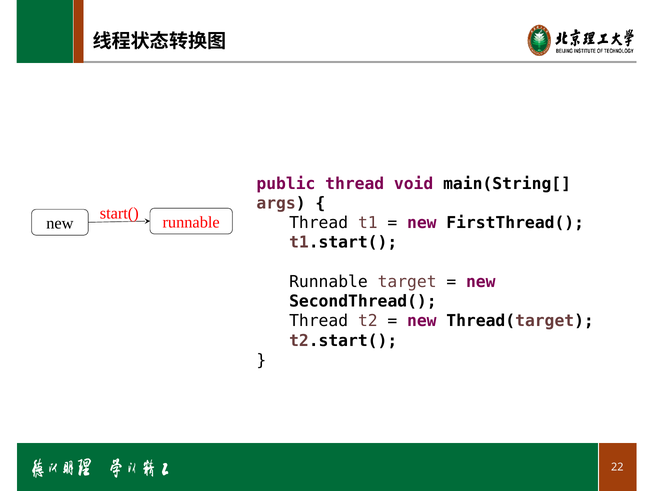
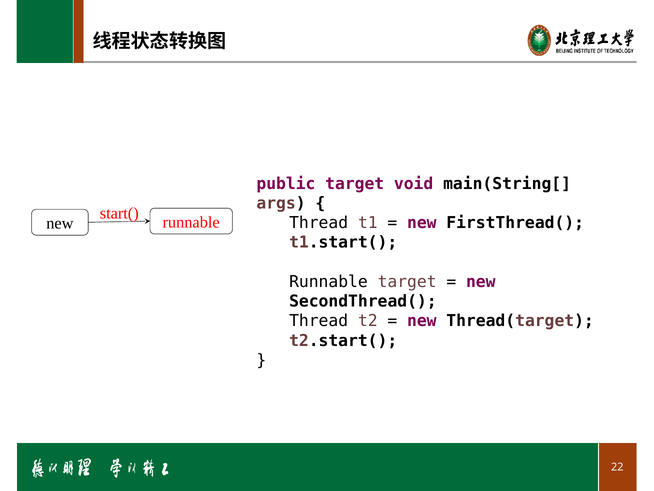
public thread: thread -> target
